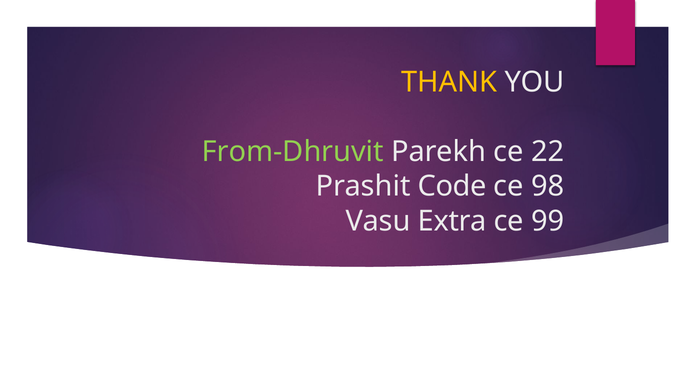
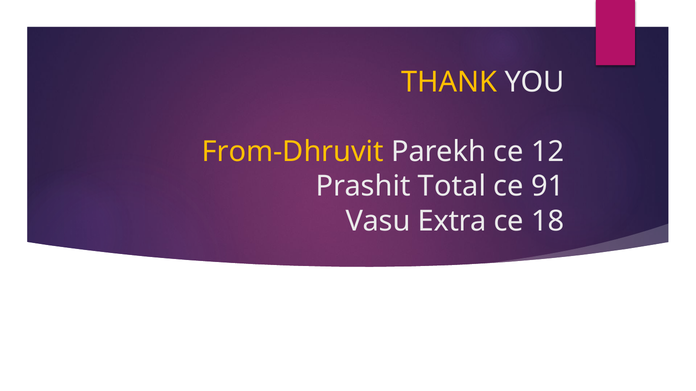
From-Dhruvit colour: light green -> yellow
22: 22 -> 12
Code: Code -> Total
98: 98 -> 91
99: 99 -> 18
